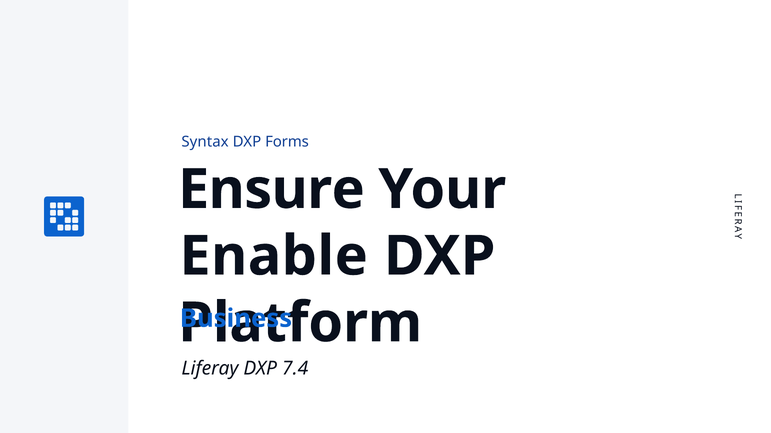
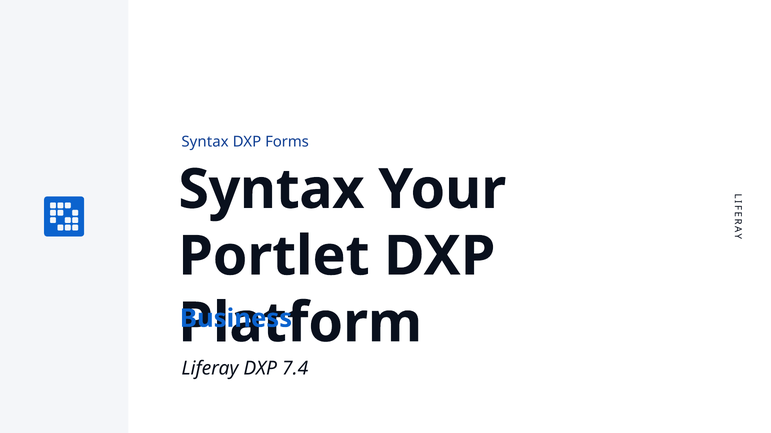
Ensure at (271, 190): Ensure -> Syntax
Enable: Enable -> Portlet
